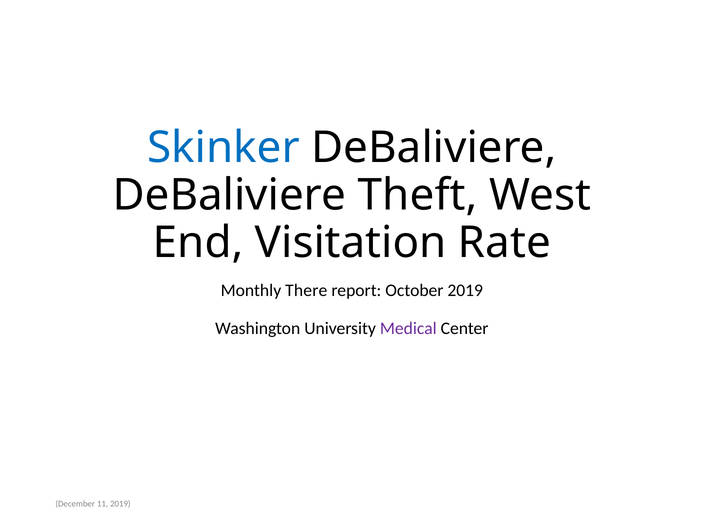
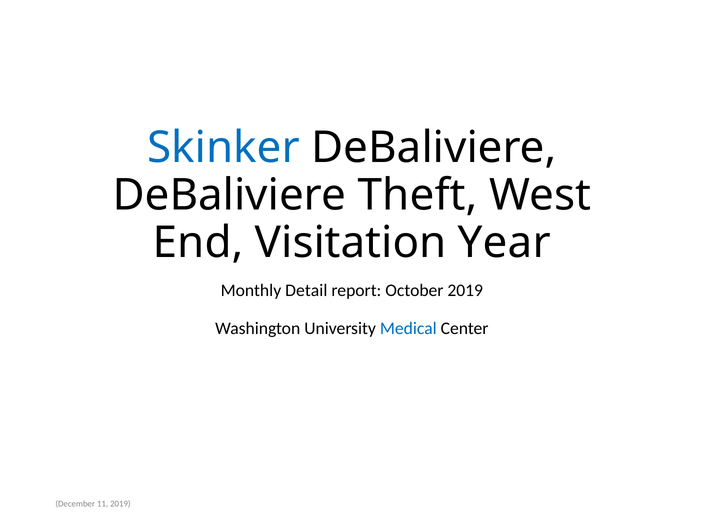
Rate: Rate -> Year
There: There -> Detail
Medical colour: purple -> blue
